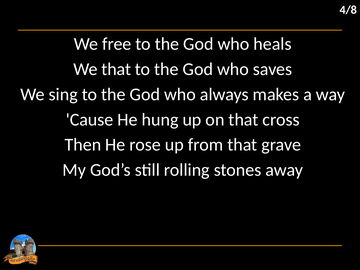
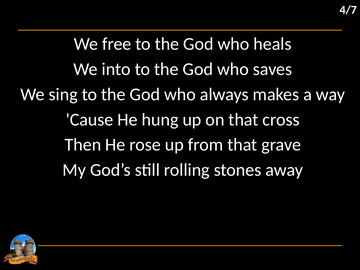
4/8: 4/8 -> 4/7
We that: that -> into
